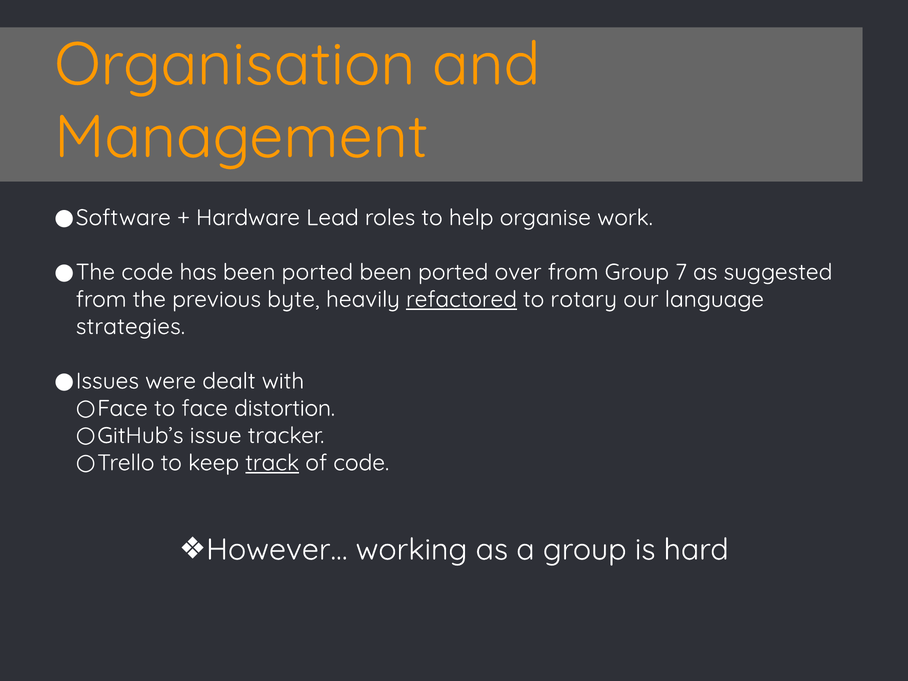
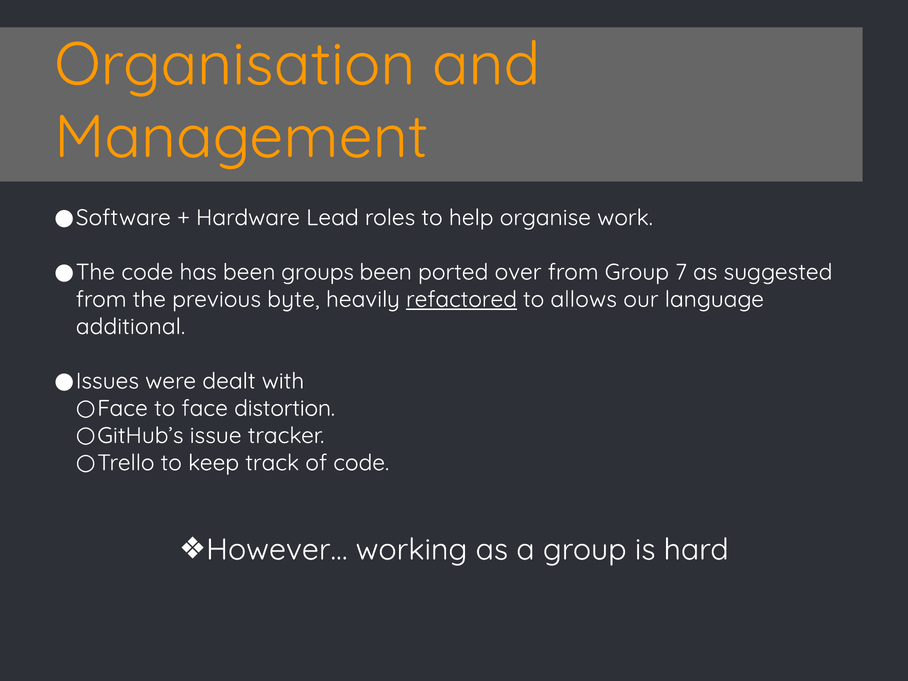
has been ported: ported -> groups
rotary: rotary -> allows
strategies: strategies -> additional
track underline: present -> none
